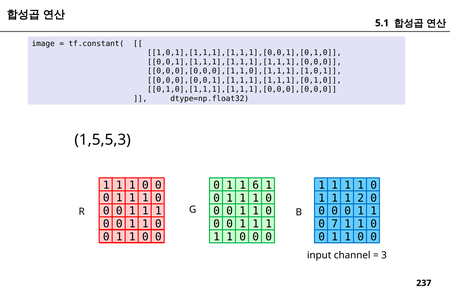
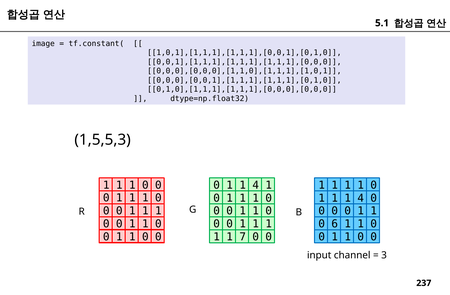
0 1 1 6: 6 -> 4
1 1 1 2: 2 -> 4
7: 7 -> 6
0 at (243, 237): 0 -> 7
